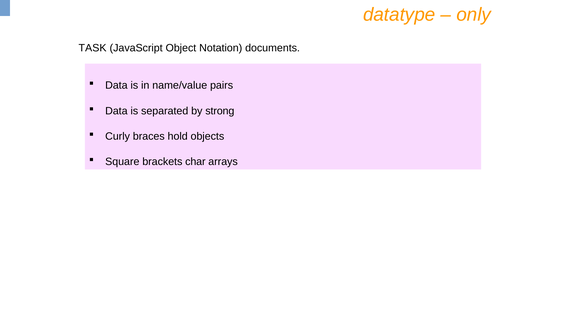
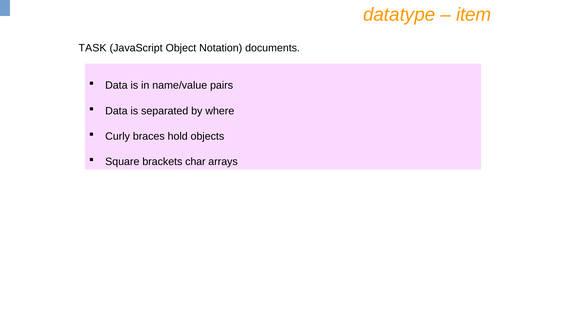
only: only -> item
strong: strong -> where
